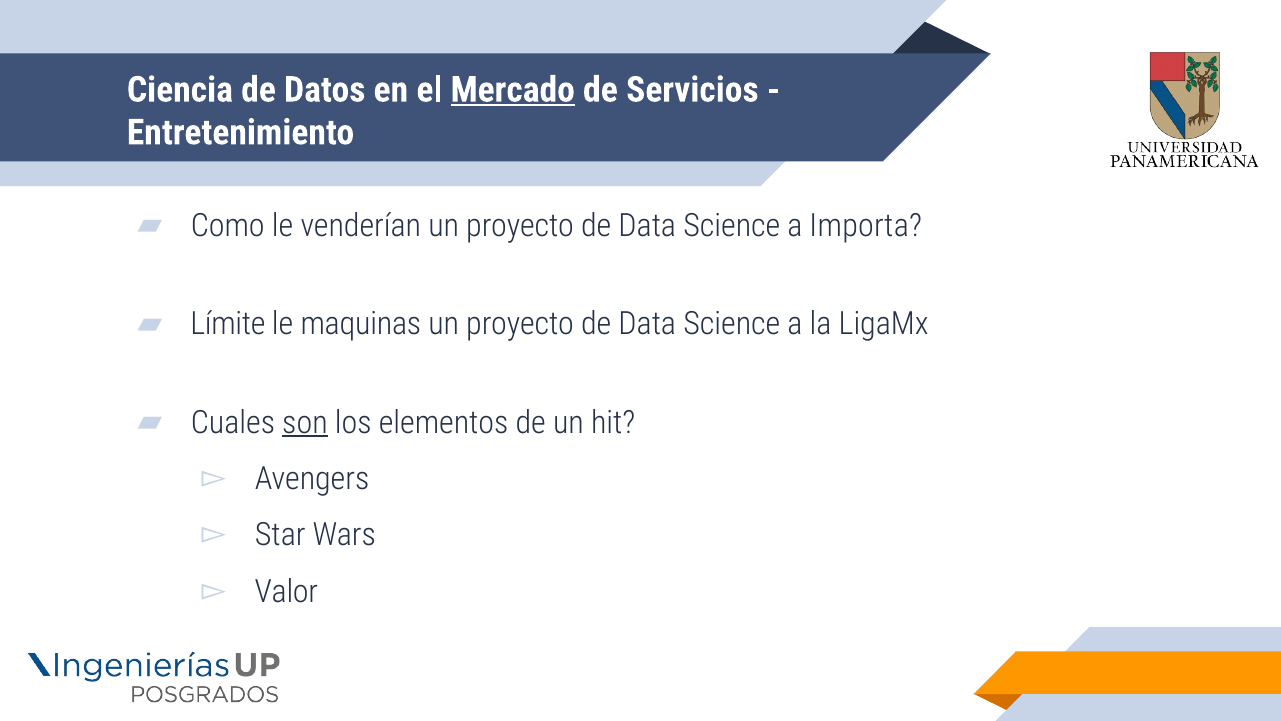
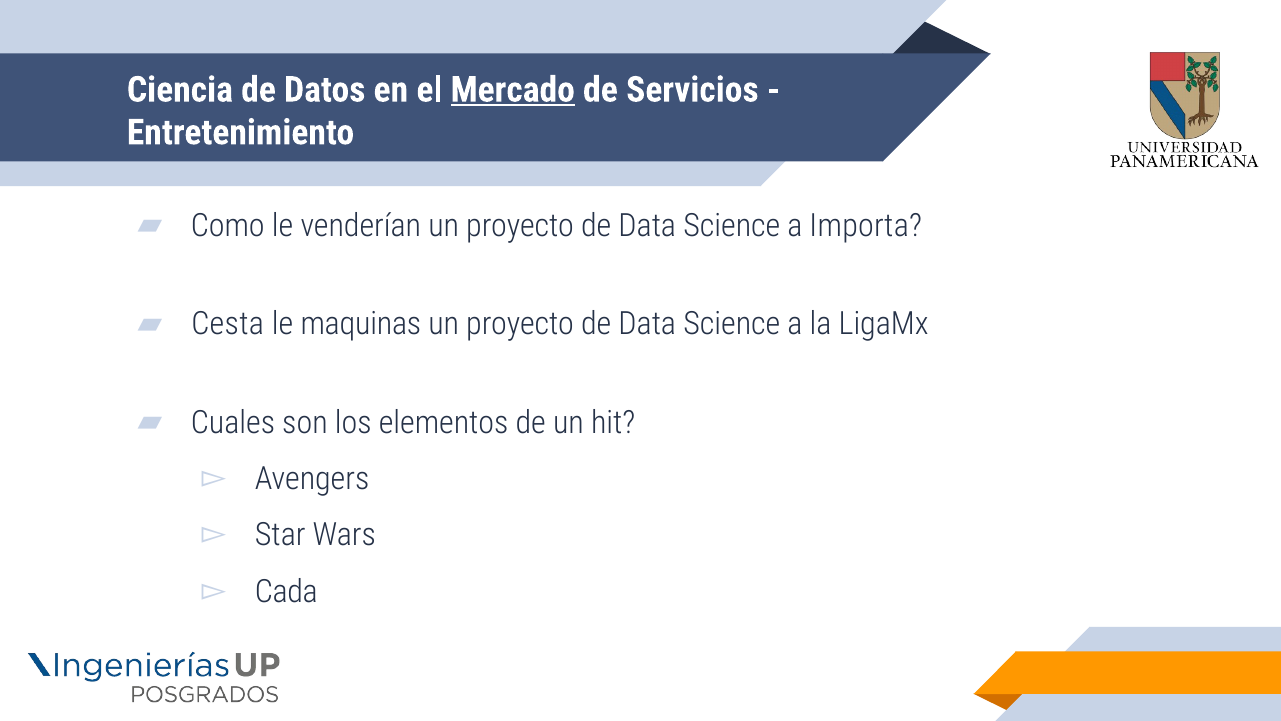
Límite: Límite -> Cesta
son underline: present -> none
Valor: Valor -> Cada
